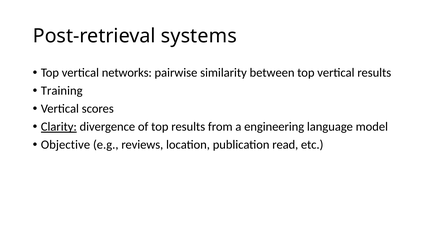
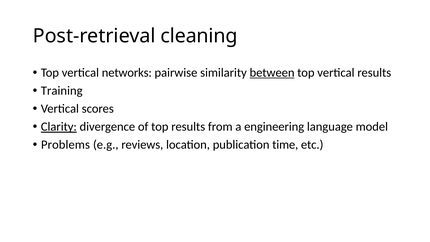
systems: systems -> cleaning
between underline: none -> present
Objective: Objective -> Problems
read: read -> time
